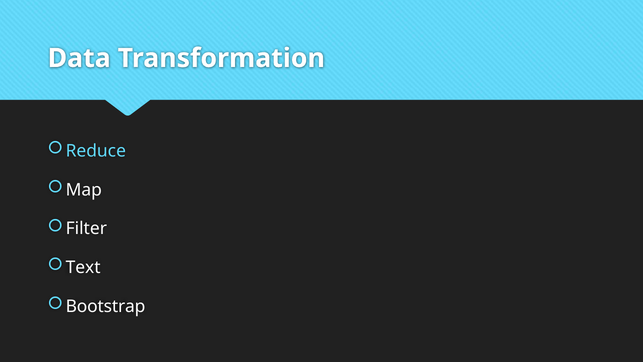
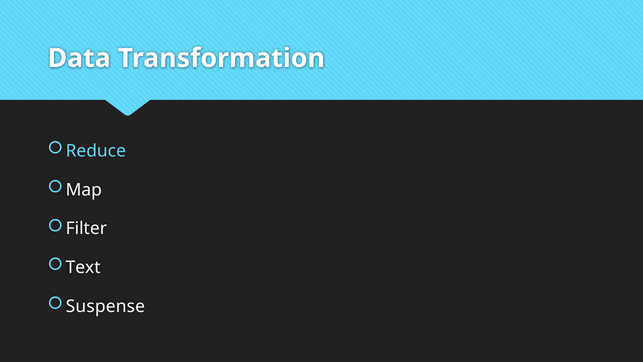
Bootstrap: Bootstrap -> Suspense
